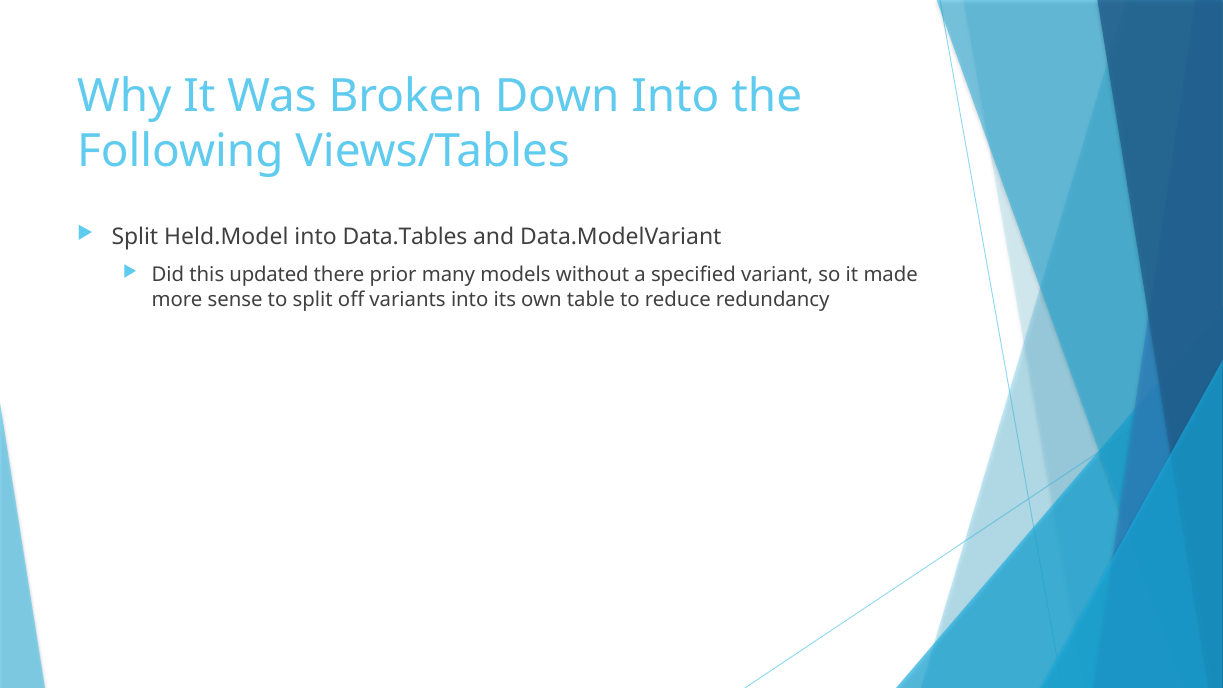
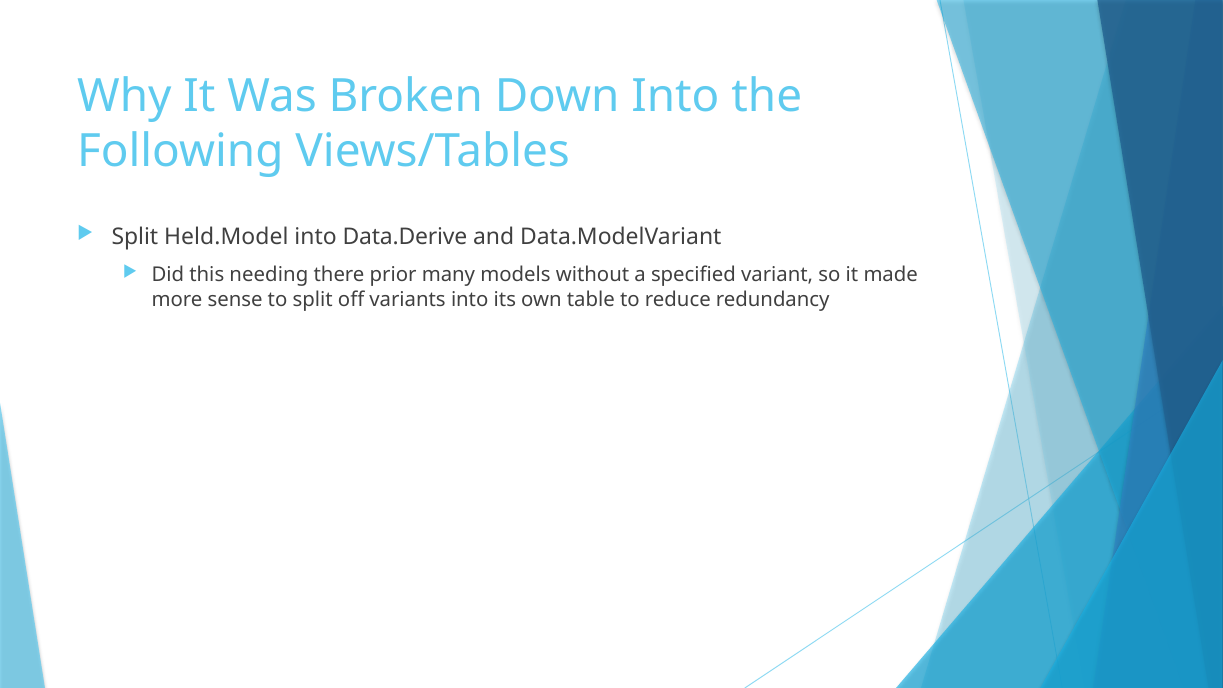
Data.Tables: Data.Tables -> Data.Derive
updated: updated -> needing
